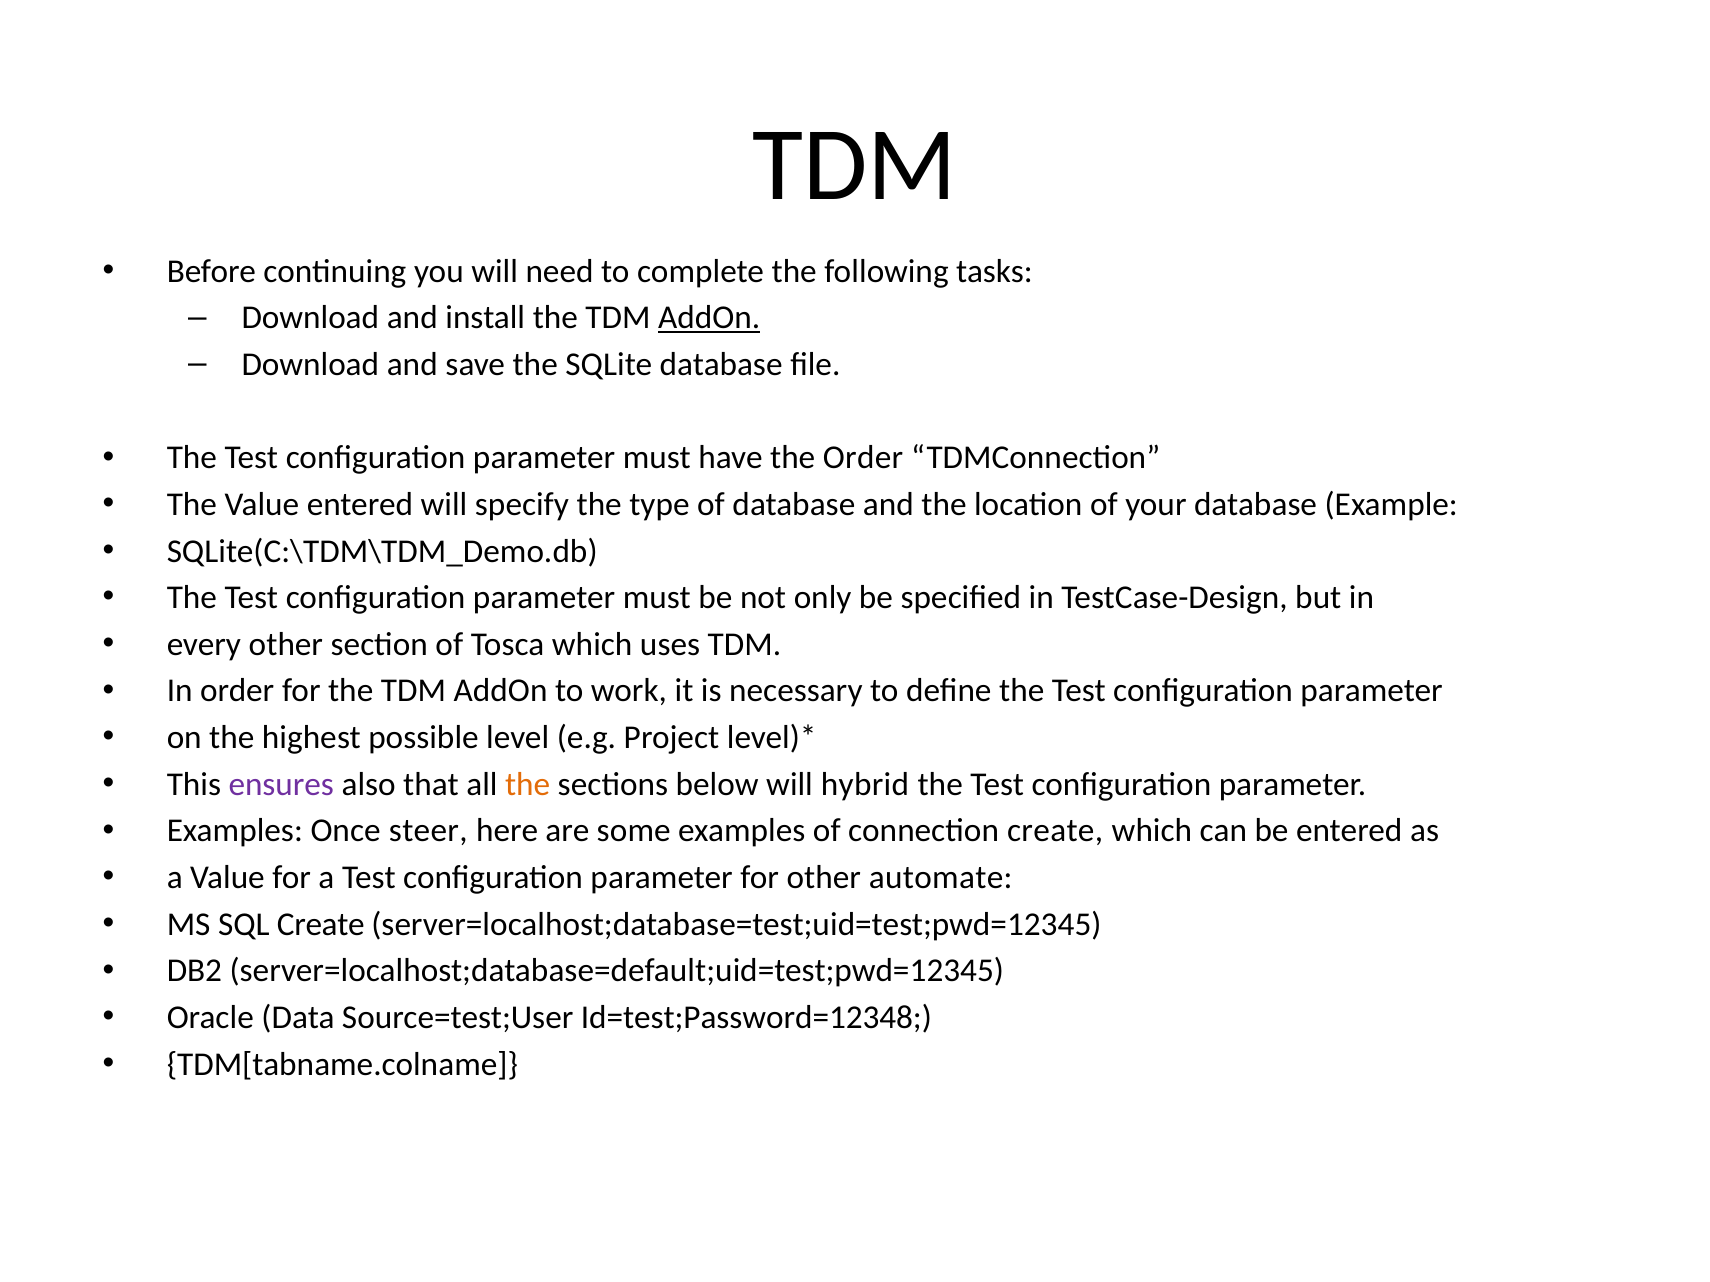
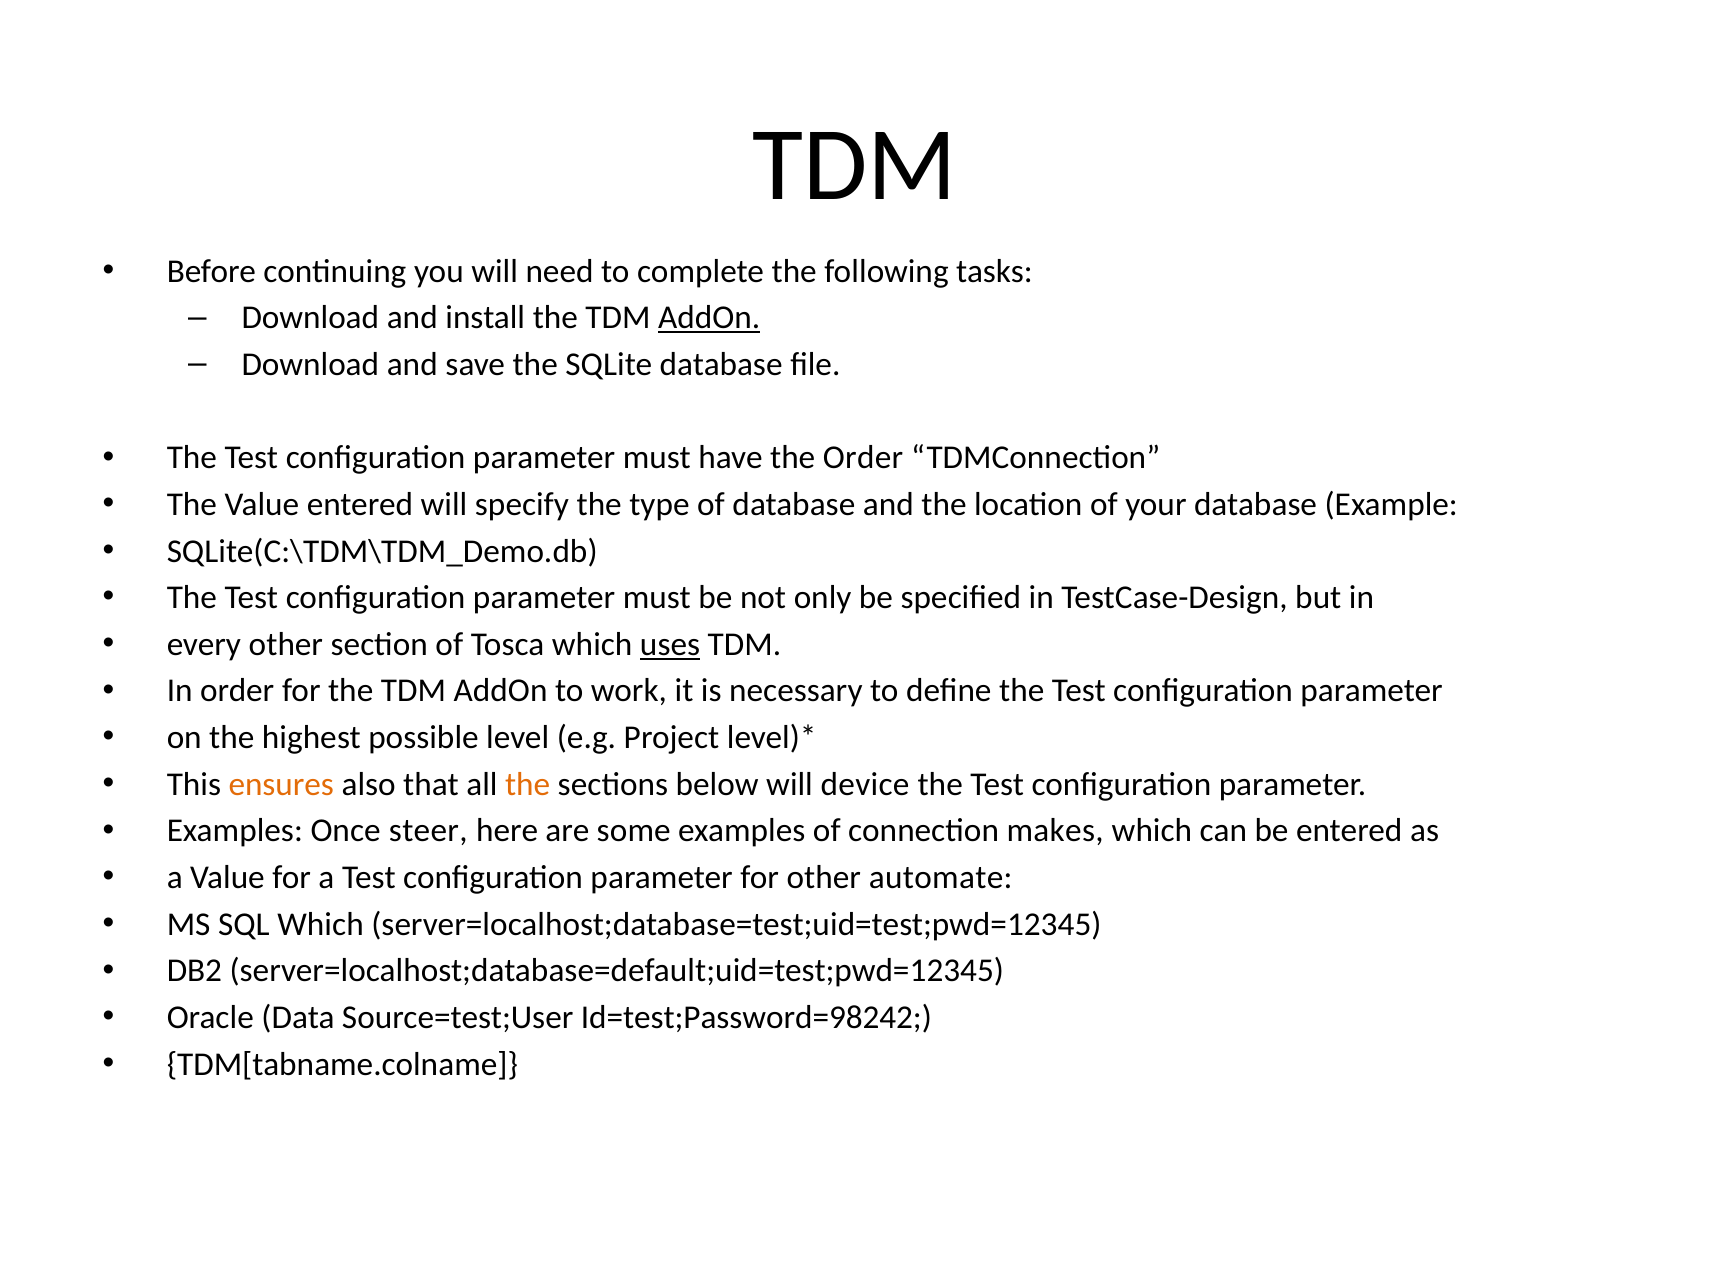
uses underline: none -> present
ensures colour: purple -> orange
hybrid: hybrid -> device
connection create: create -> makes
SQL Create: Create -> Which
Id=test;Password=12348: Id=test;Password=12348 -> Id=test;Password=98242
